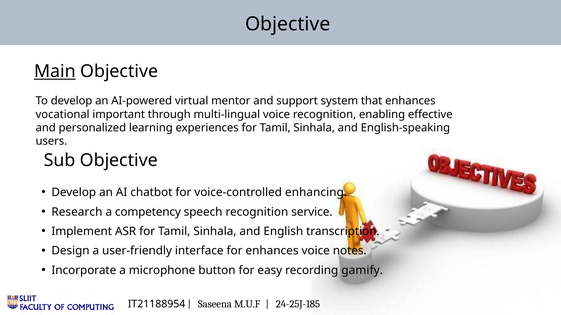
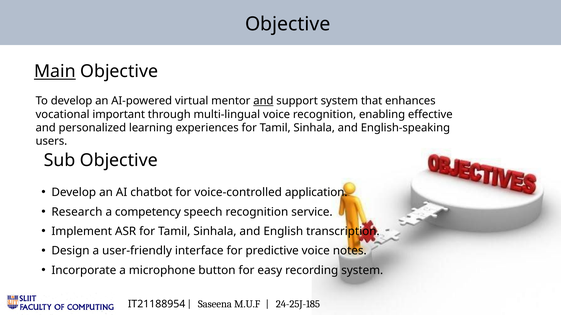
and at (263, 101) underline: none -> present
enhancing: enhancing -> application
for enhances: enhances -> predictive
recording gamify: gamify -> system
